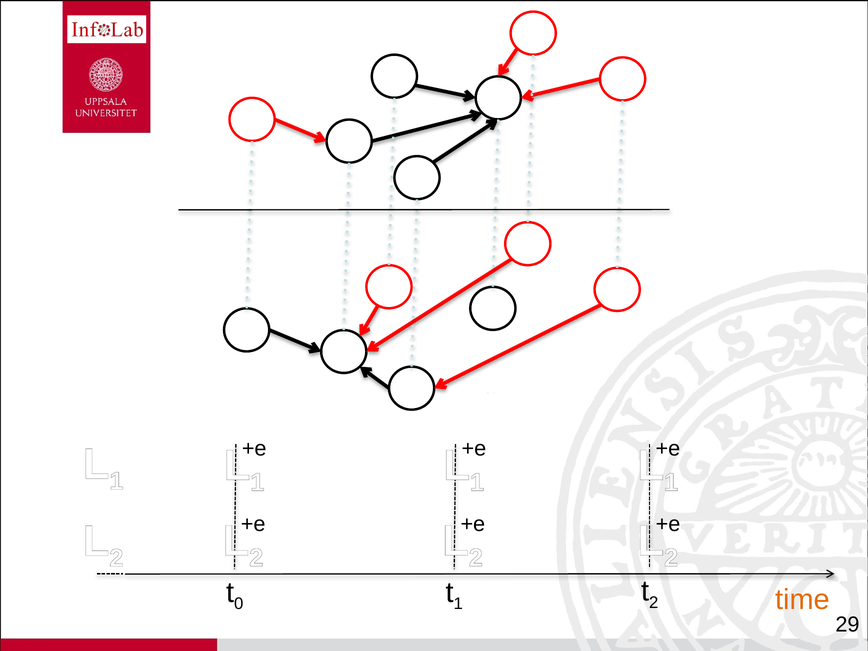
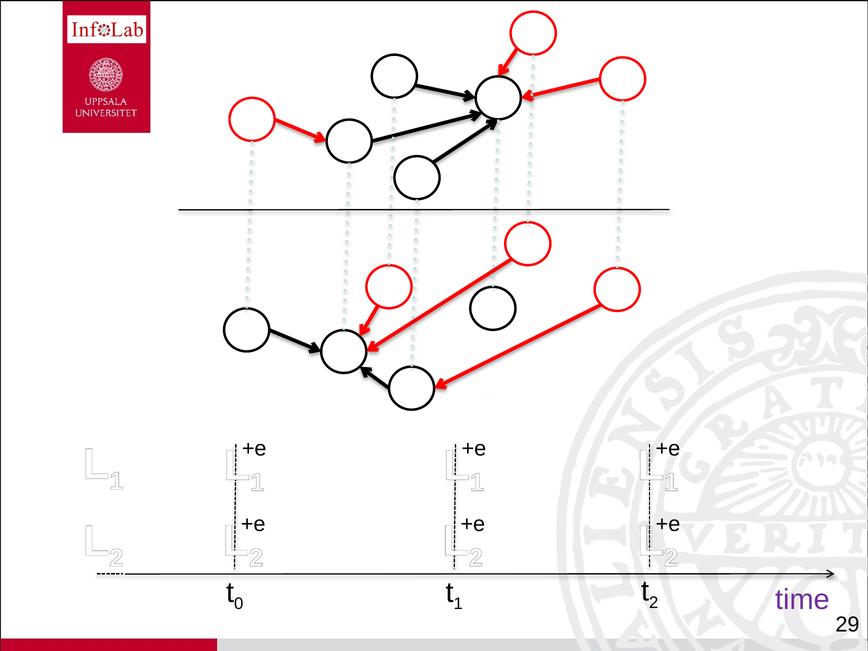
time colour: orange -> purple
